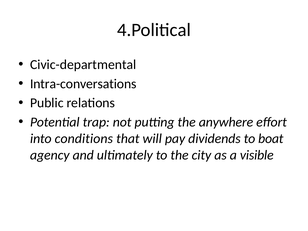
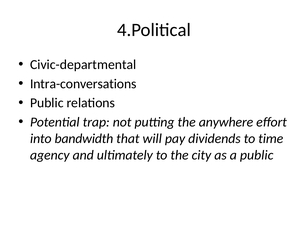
conditions: conditions -> bandwidth
boat: boat -> time
a visible: visible -> public
